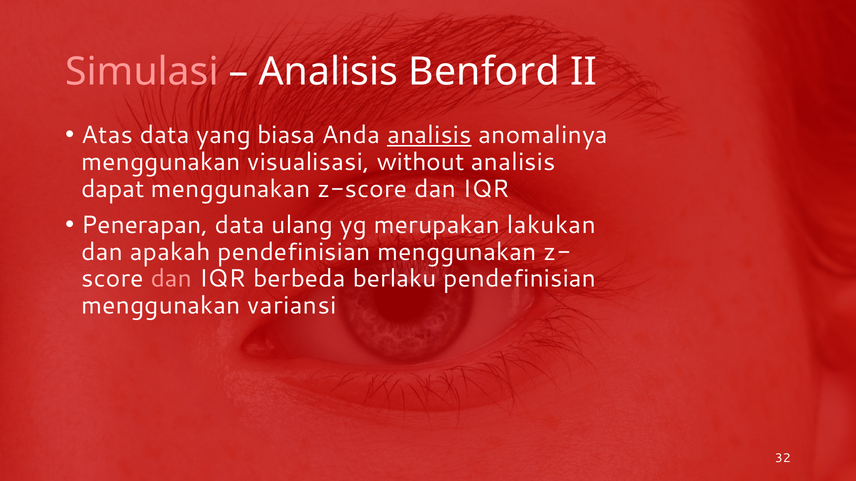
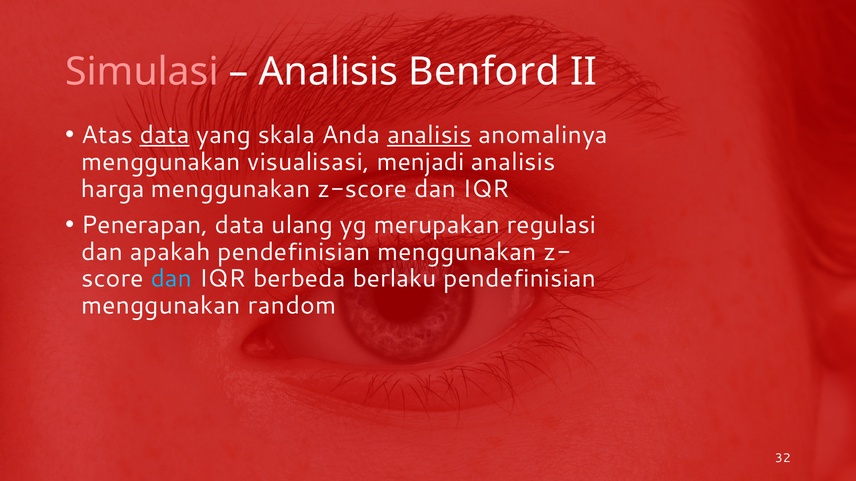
data at (165, 135) underline: none -> present
biasa: biasa -> skala
without: without -> menjadi
dapat: dapat -> harga
lakukan: lakukan -> regulasi
dan at (171, 279) colour: pink -> light blue
variansi: variansi -> random
